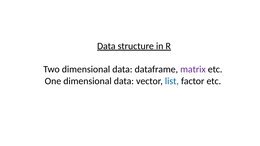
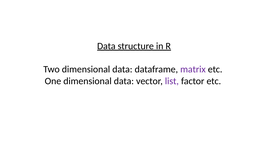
list colour: blue -> purple
